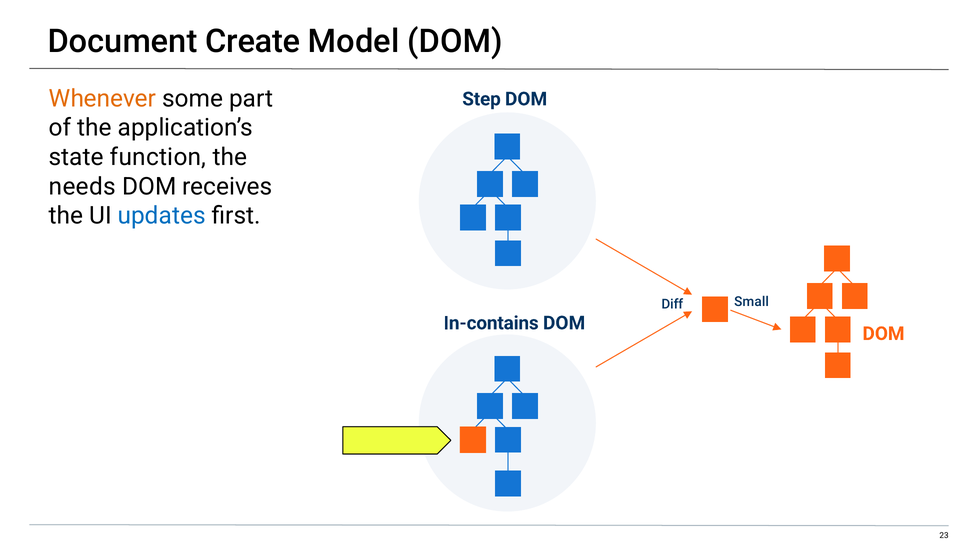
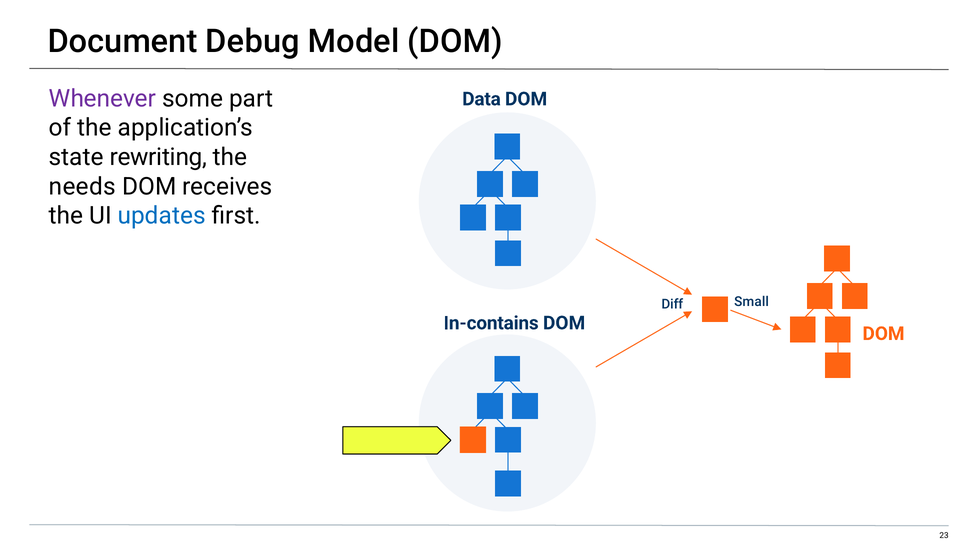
Create: Create -> Debug
Whenever colour: orange -> purple
Step: Step -> Data
function: function -> rewriting
